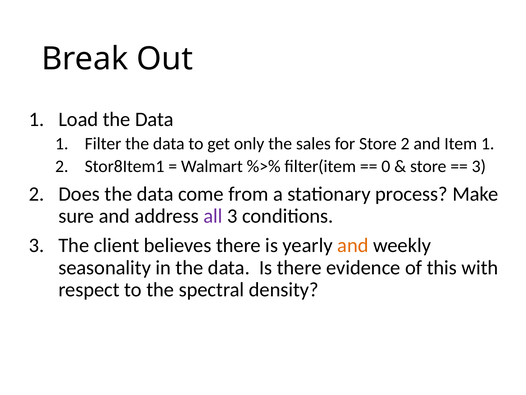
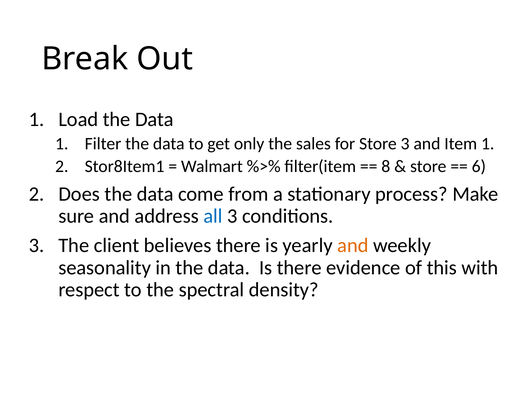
Store 2: 2 -> 3
0: 0 -> 8
3 at (479, 166): 3 -> 6
all colour: purple -> blue
